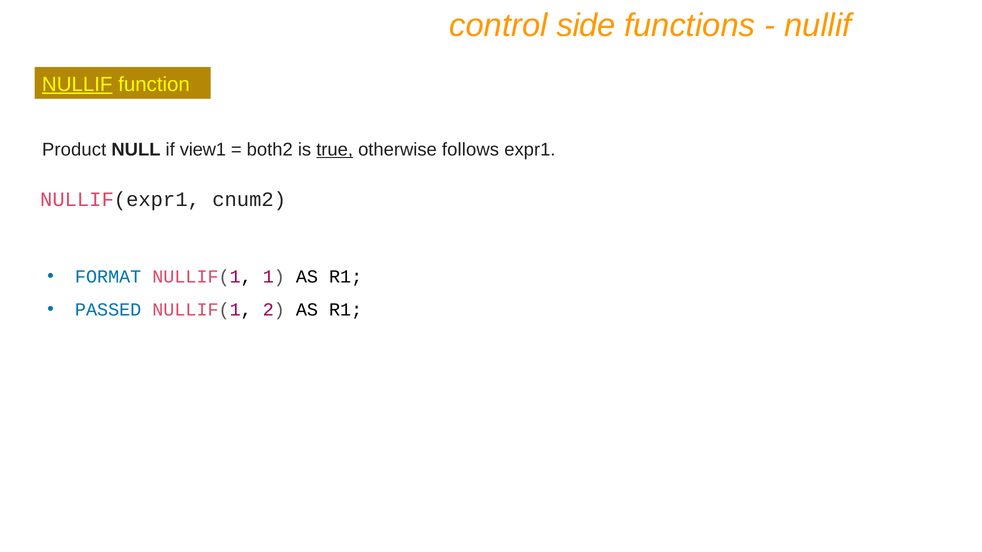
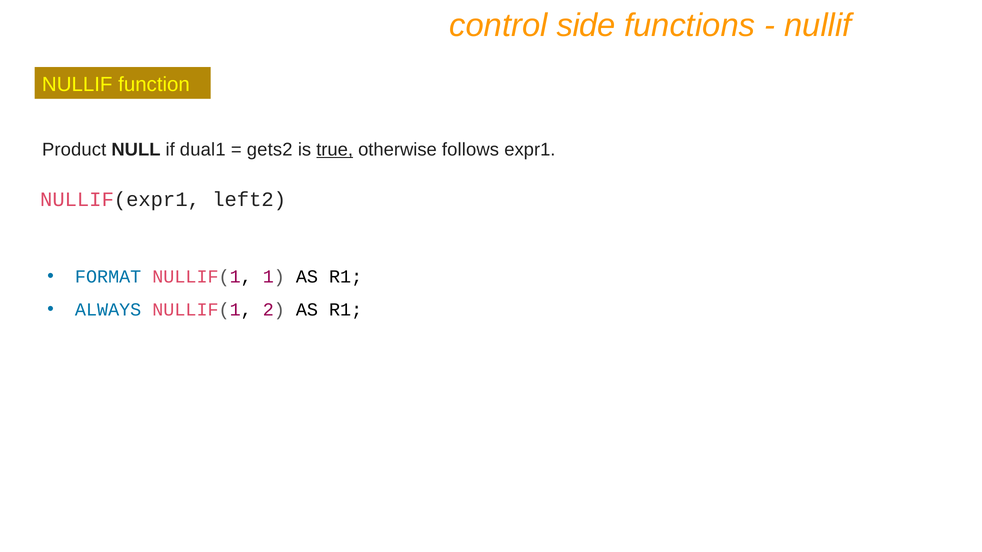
NULLIF at (77, 84) underline: present -> none
view1: view1 -> dual1
both2: both2 -> gets2
cnum2: cnum2 -> left2
PASSED: PASSED -> ALWAYS
